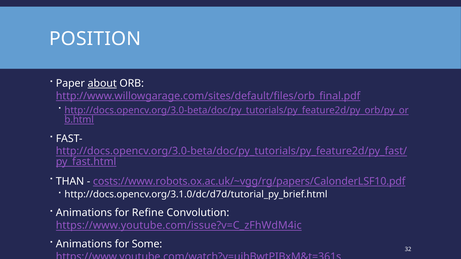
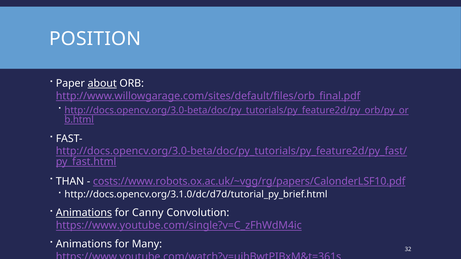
Animations at (84, 213) underline: none -> present
Refine at (148, 213): Refine -> Canny
https://www.youtube.com/issue?v=C_zFhWdM4ic: https://www.youtube.com/issue?v=C_zFhWdM4ic -> https://www.youtube.com/single?v=C_zFhWdM4ic
Some: Some -> Many
